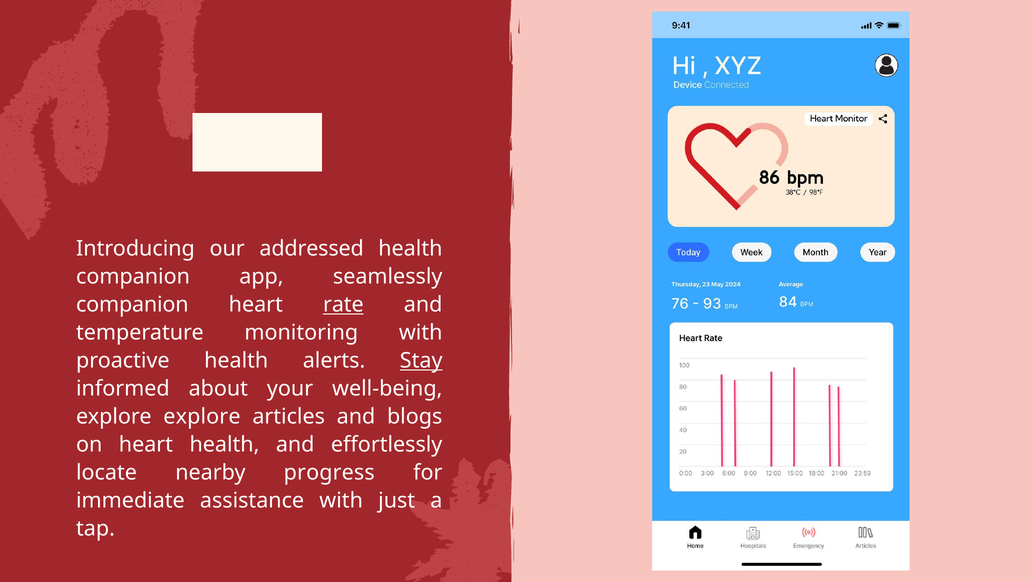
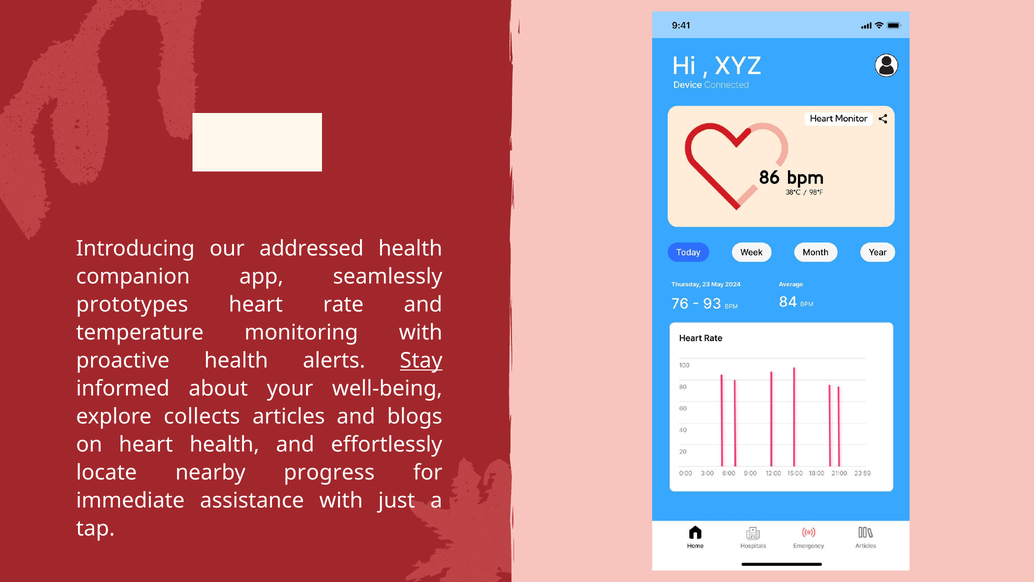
companion at (132, 304): companion -> prototypes
rate underline: present -> none
explore explore: explore -> collects
